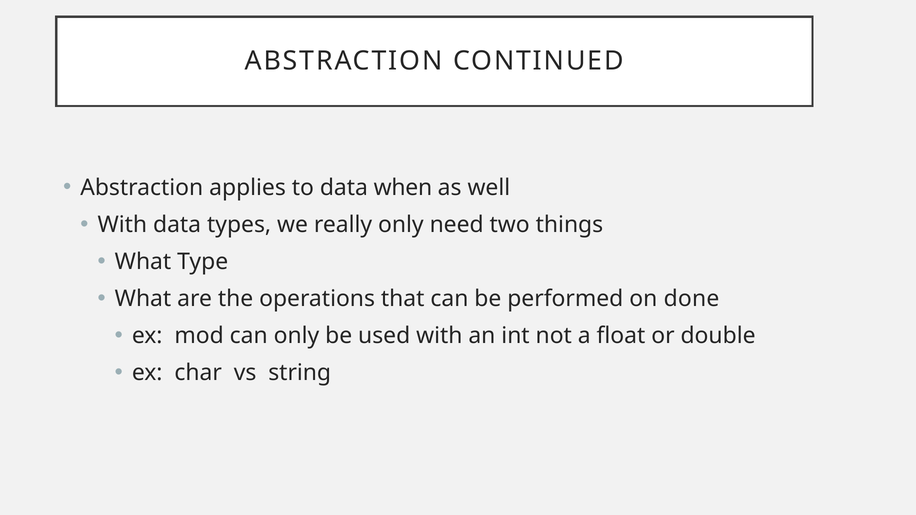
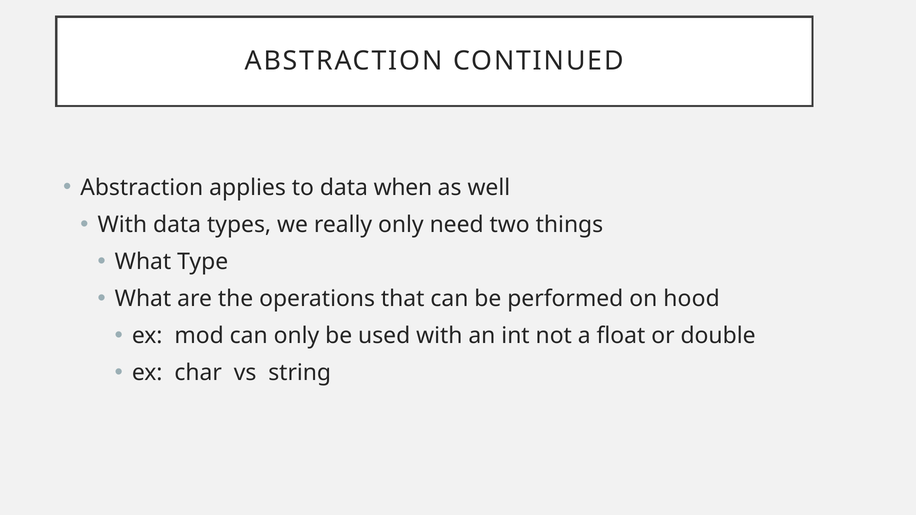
done: done -> hood
